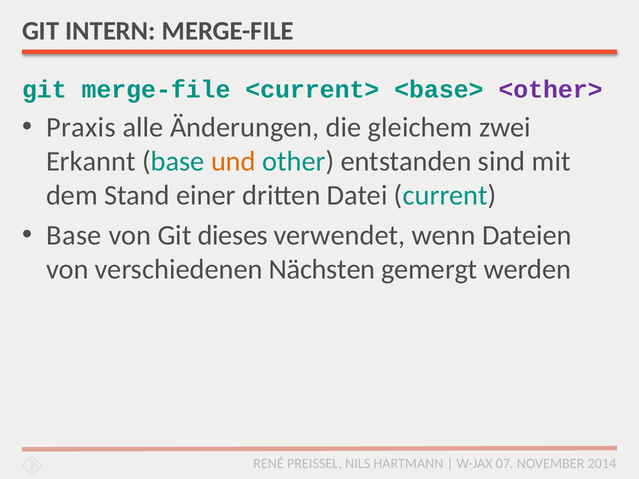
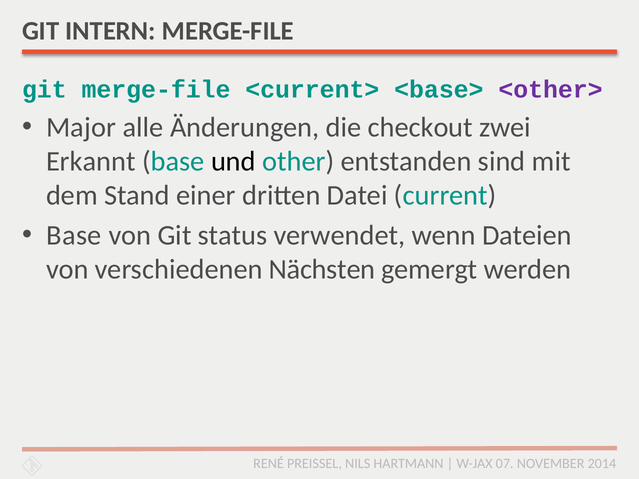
Praxis: Praxis -> Major
gleichem: gleichem -> checkout
und colour: orange -> black
dieses: dieses -> status
